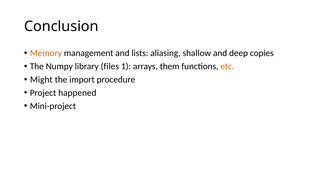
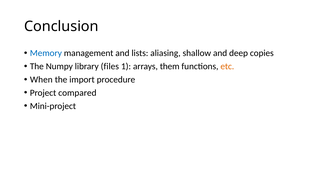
Memory colour: orange -> blue
Might: Might -> When
happened: happened -> compared
